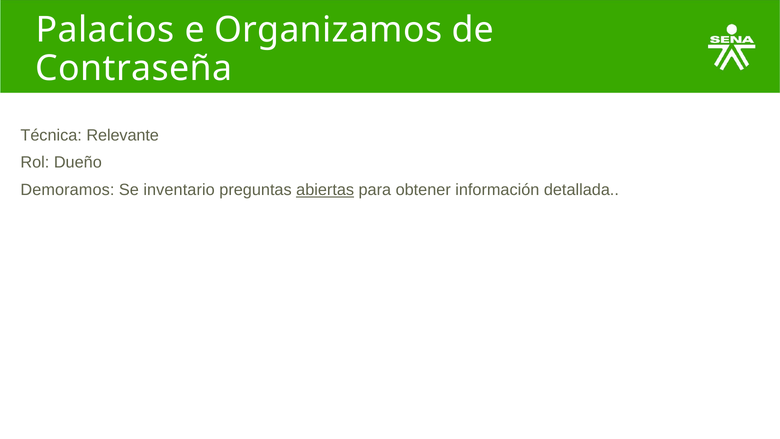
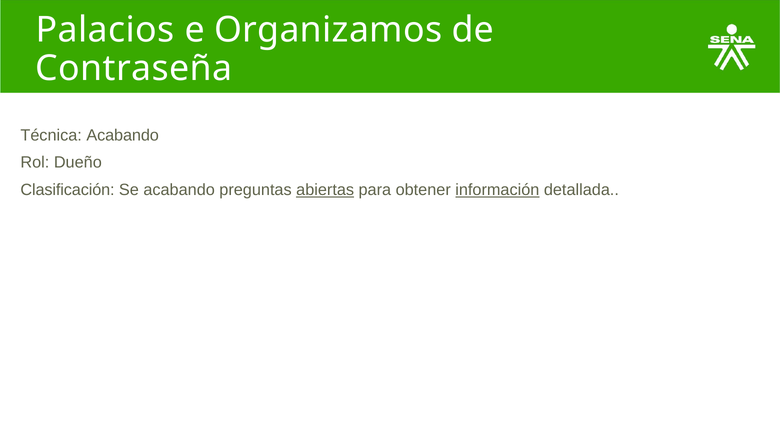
Técnica Relevante: Relevante -> Acabando
Demoramos: Demoramos -> Clasificación
Se inventario: inventario -> acabando
información underline: none -> present
